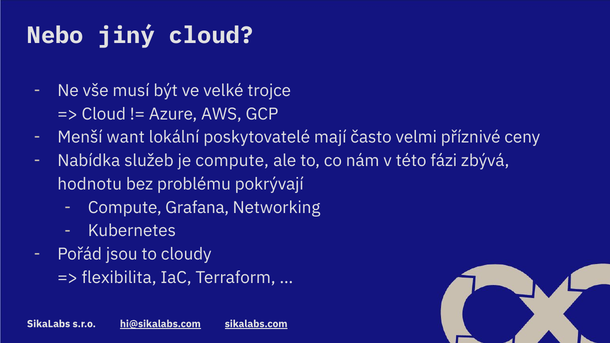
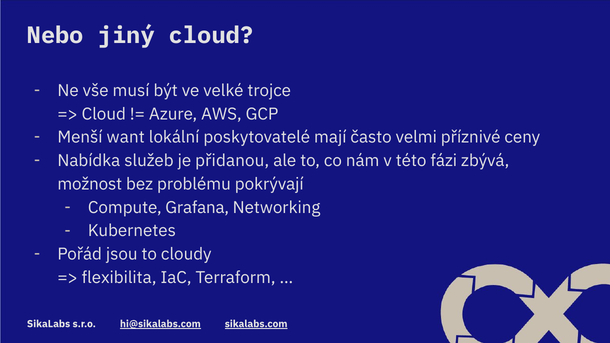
je compute: compute -> přidanou
hodnotu: hodnotu -> možnost
